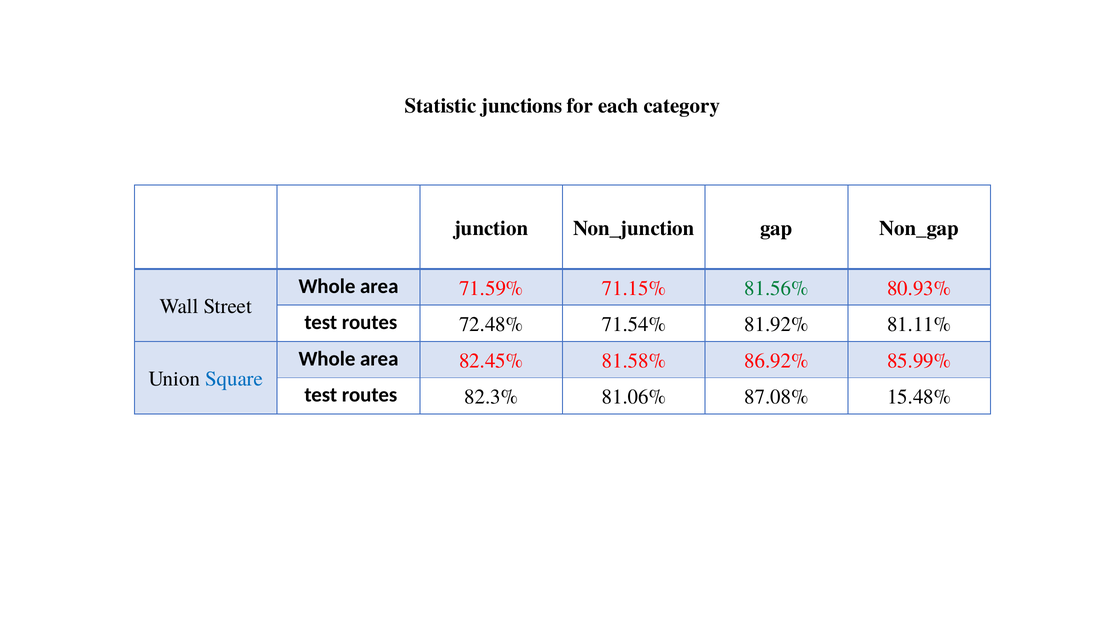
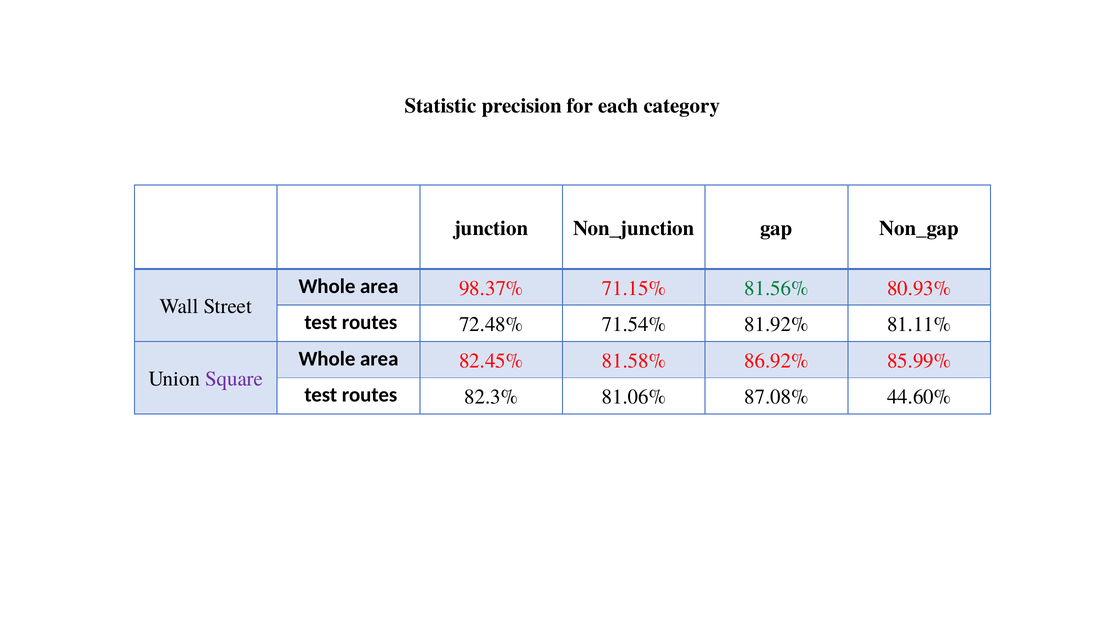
junctions: junctions -> precision
71.59%: 71.59% -> 98.37%
Square colour: blue -> purple
15.48%: 15.48% -> 44.60%
